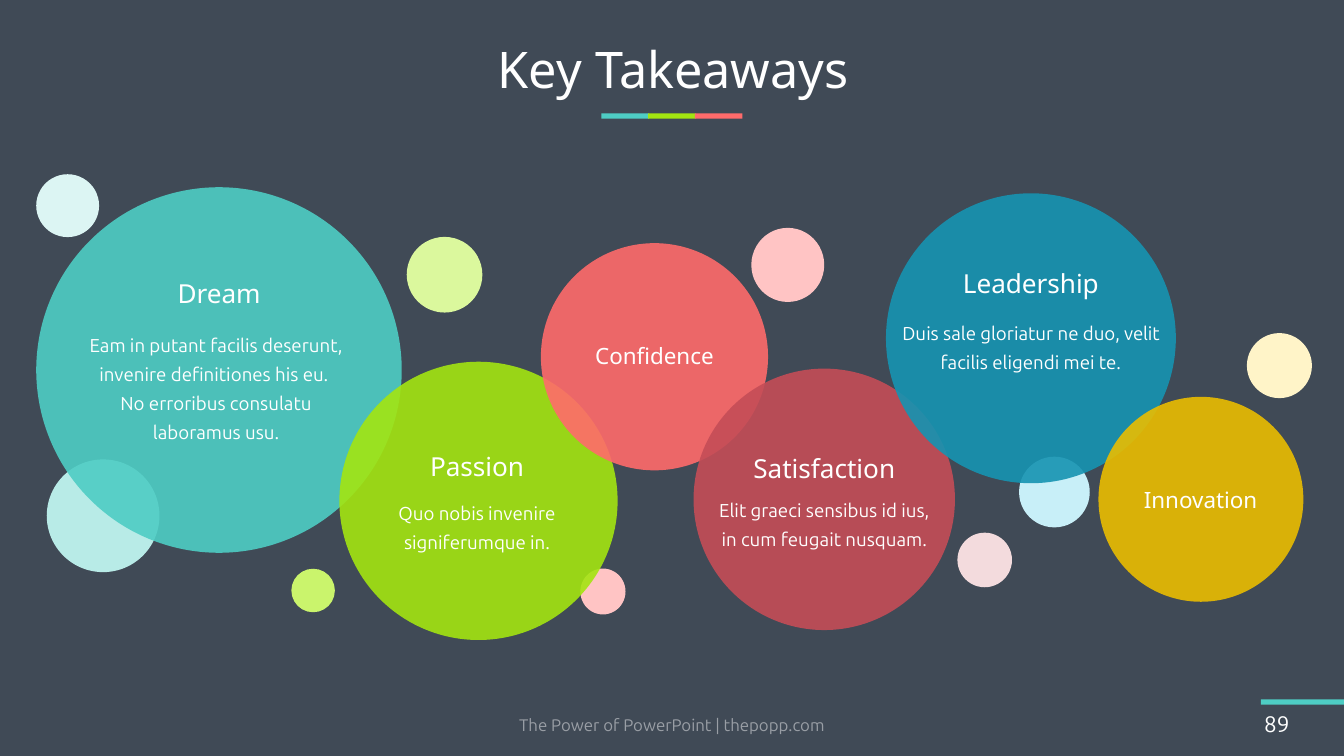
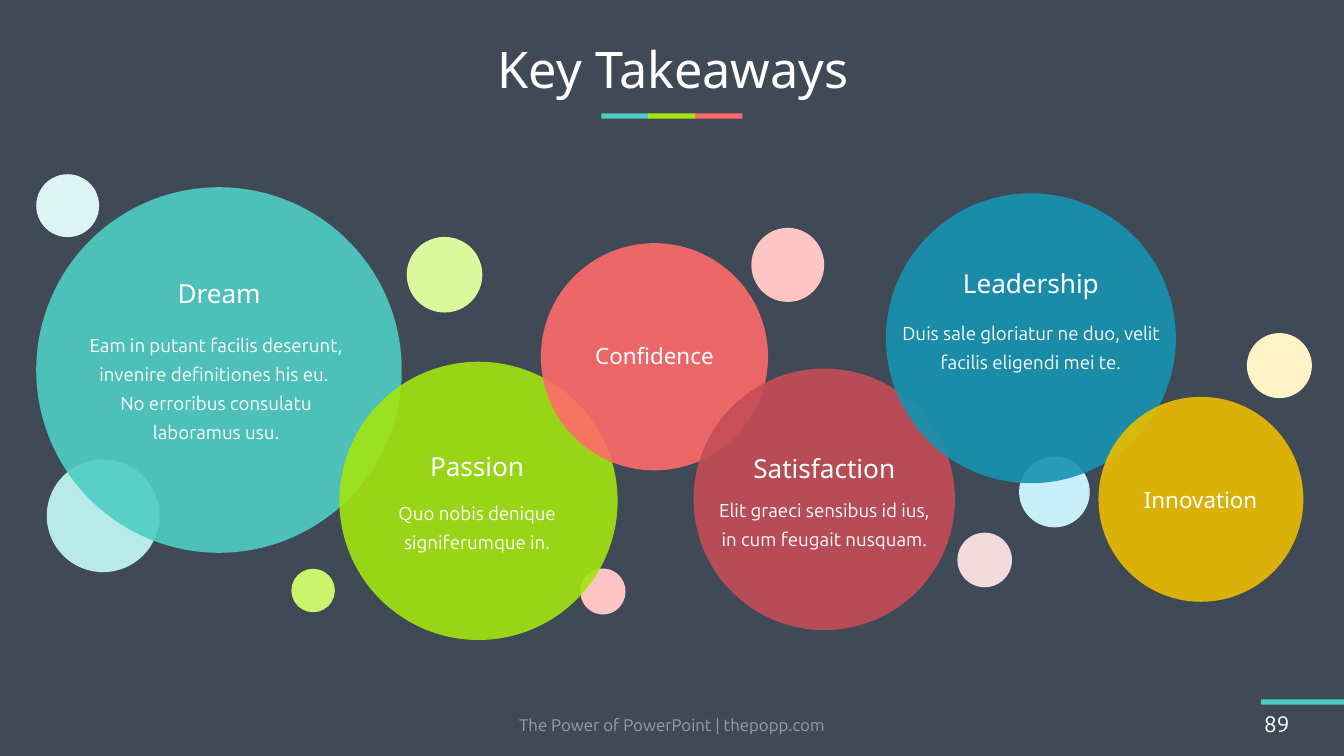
nobis invenire: invenire -> denique
